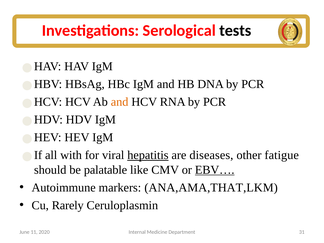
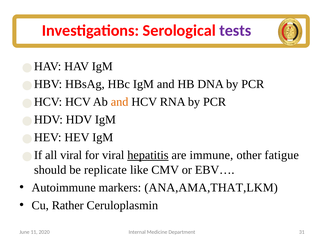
tests colour: black -> purple
all with: with -> viral
diseases: diseases -> immune
palatable: palatable -> replicate
EBV… underline: present -> none
Rarely: Rarely -> Rather
